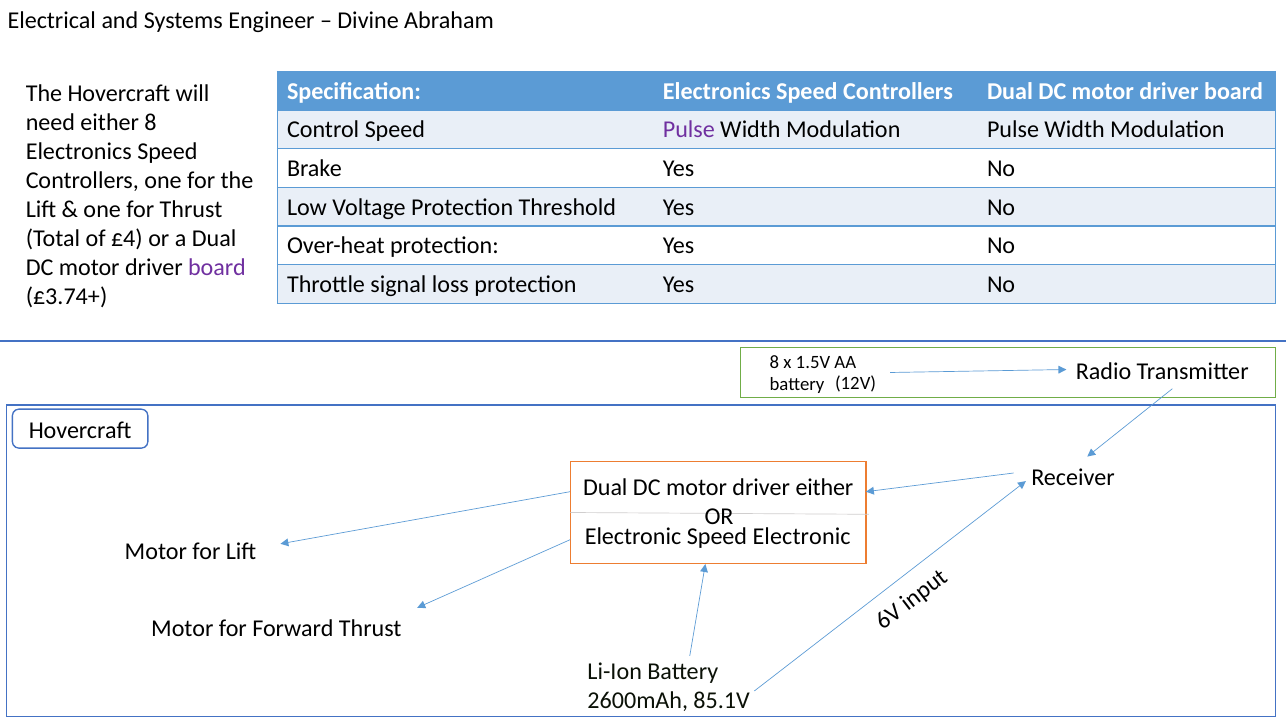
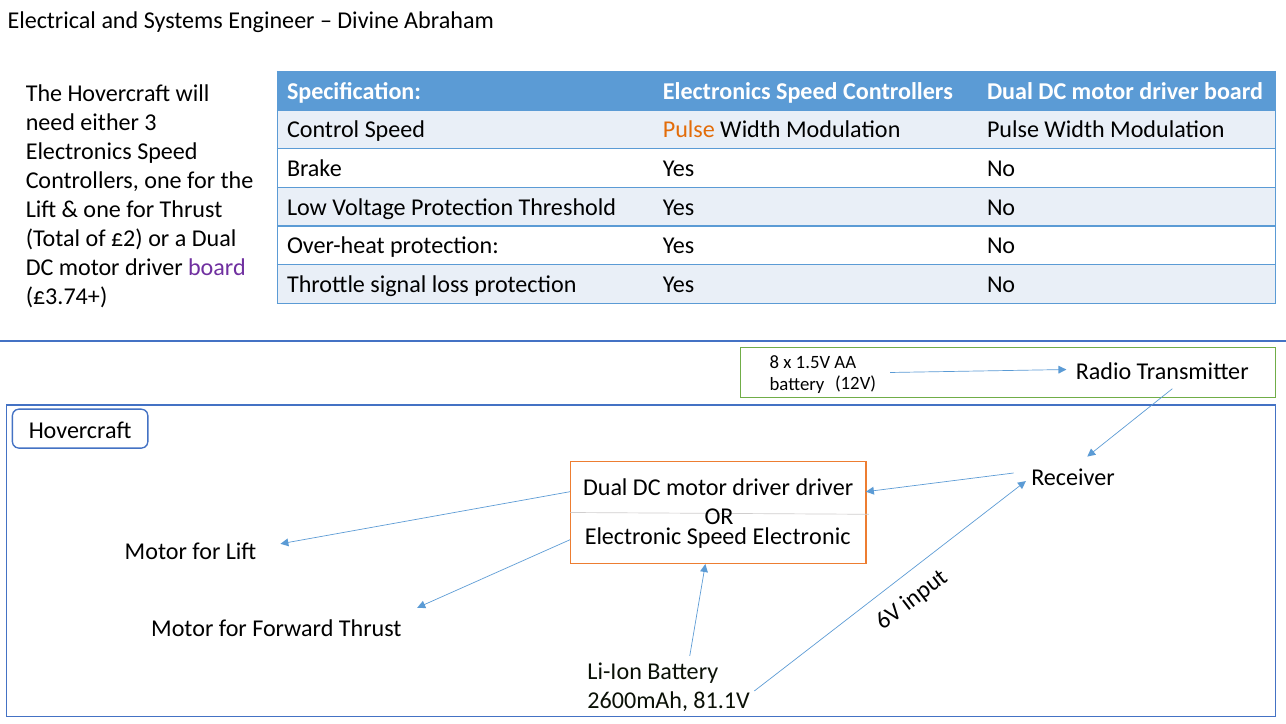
either 8: 8 -> 3
Pulse at (689, 130) colour: purple -> orange
£4: £4 -> £2
driver either: either -> driver
85.1V: 85.1V -> 81.1V
